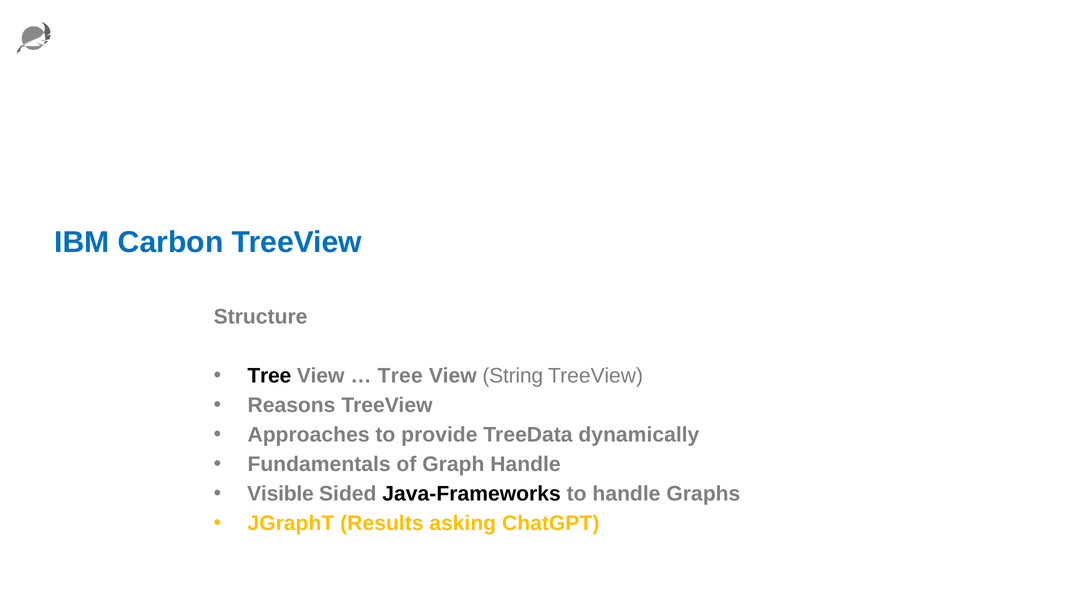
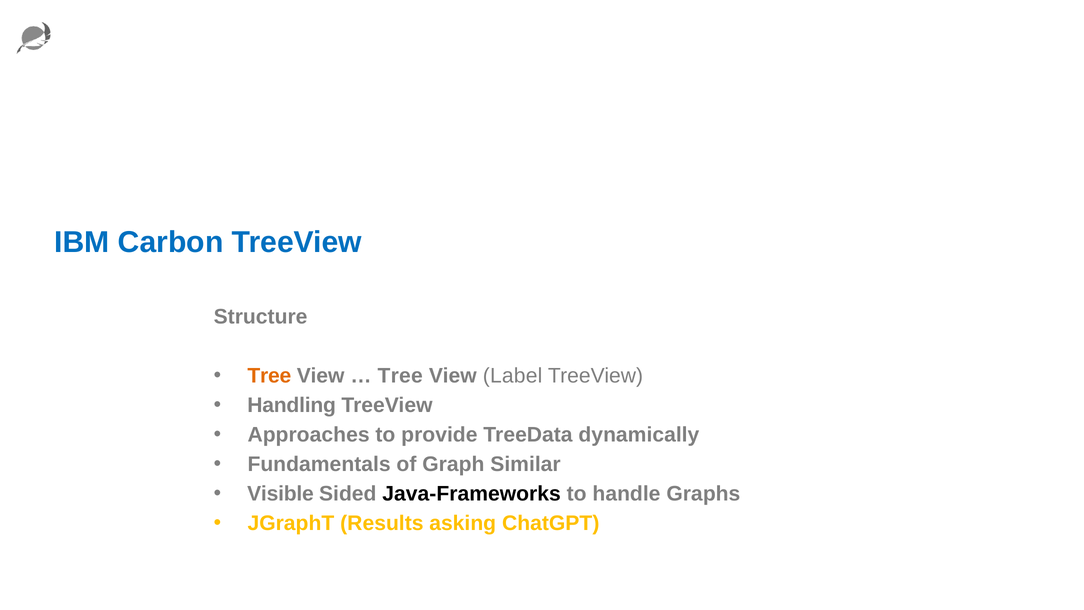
Tree at (269, 376) colour: black -> orange
String: String -> Label
Reasons: Reasons -> Handling
Graph Handle: Handle -> Similar
